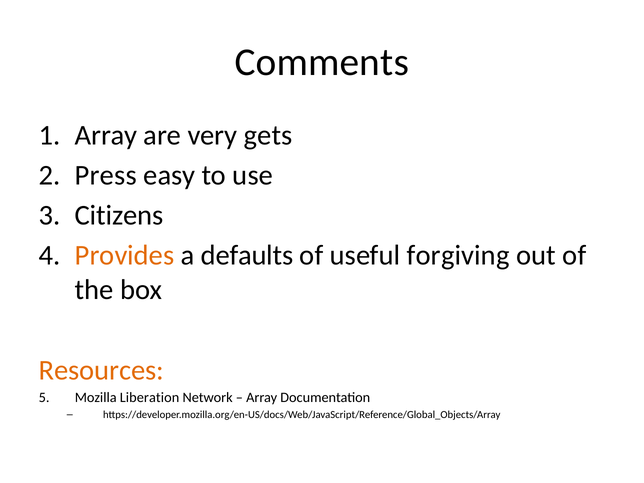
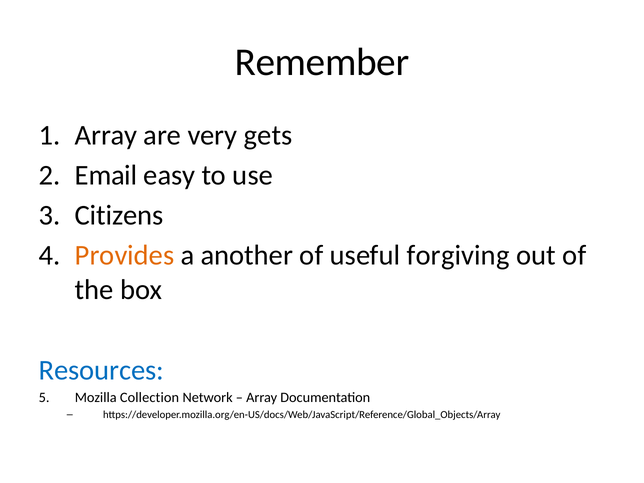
Comments: Comments -> Remember
Press: Press -> Email
defaults: defaults -> another
Resources colour: orange -> blue
Liberation: Liberation -> Collection
